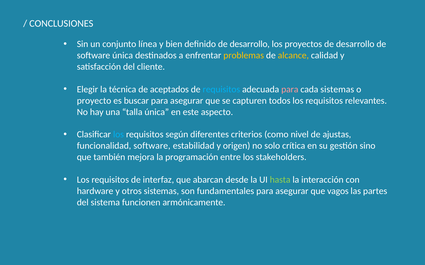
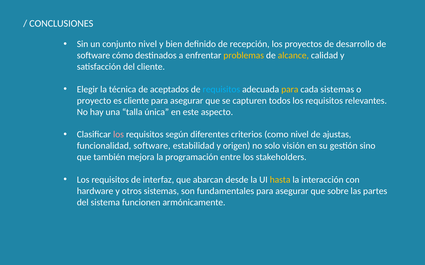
conjunto línea: línea -> nivel
definido de desarrollo: desarrollo -> recepción
software única: única -> cómo
para at (290, 90) colour: pink -> yellow
es buscar: buscar -> cliente
los at (119, 135) colour: light blue -> pink
crítica: crítica -> visión
hasta colour: light green -> yellow
vagos: vagos -> sobre
